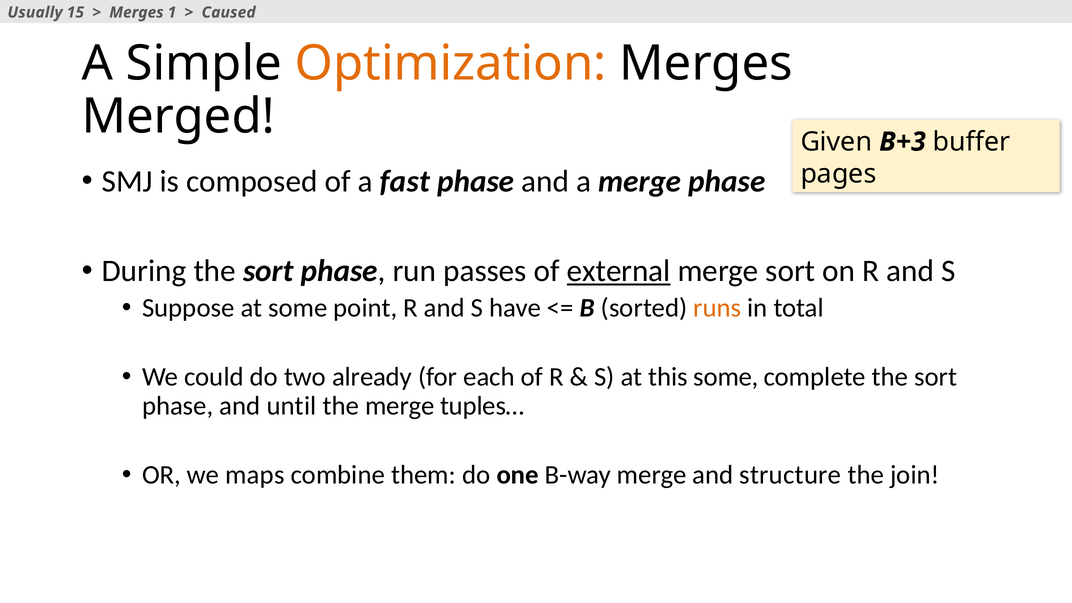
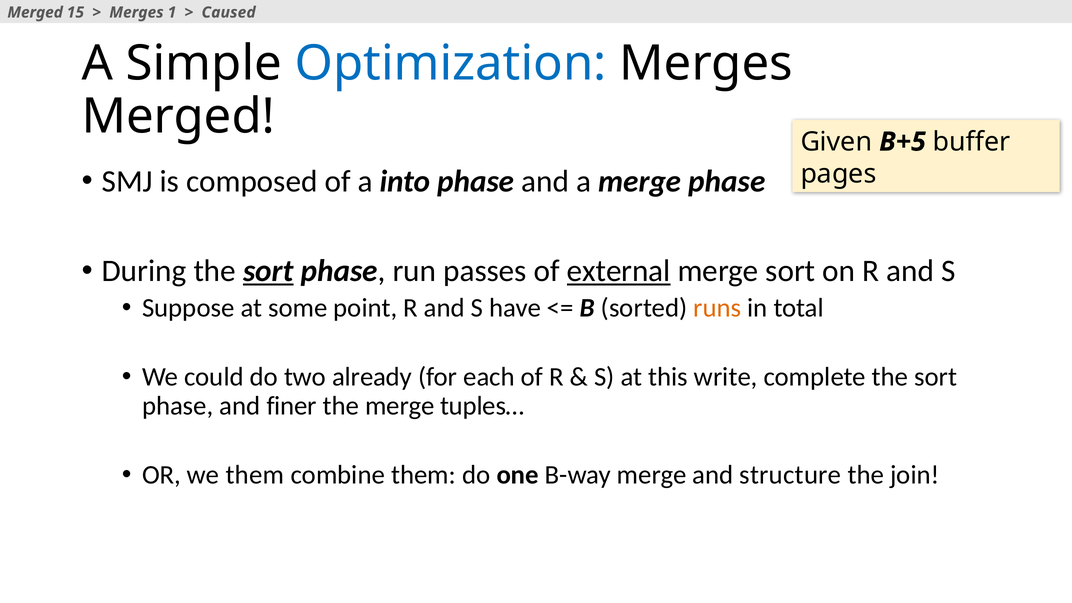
Usually at (35, 12): Usually -> Merged
Optimization colour: orange -> blue
B+3: B+3 -> B+5
fast: fast -> into
sort at (268, 271) underline: none -> present
this some: some -> write
until: until -> finer
we maps: maps -> them
